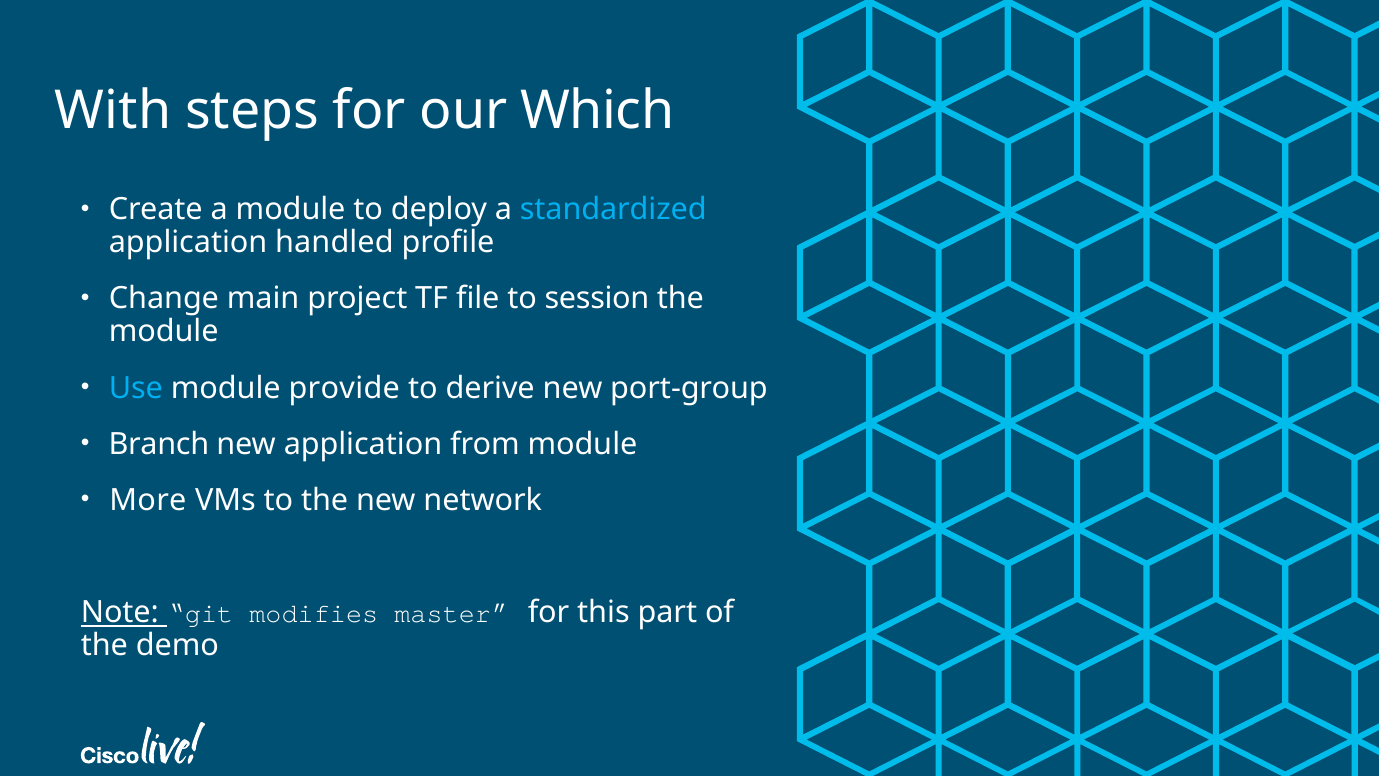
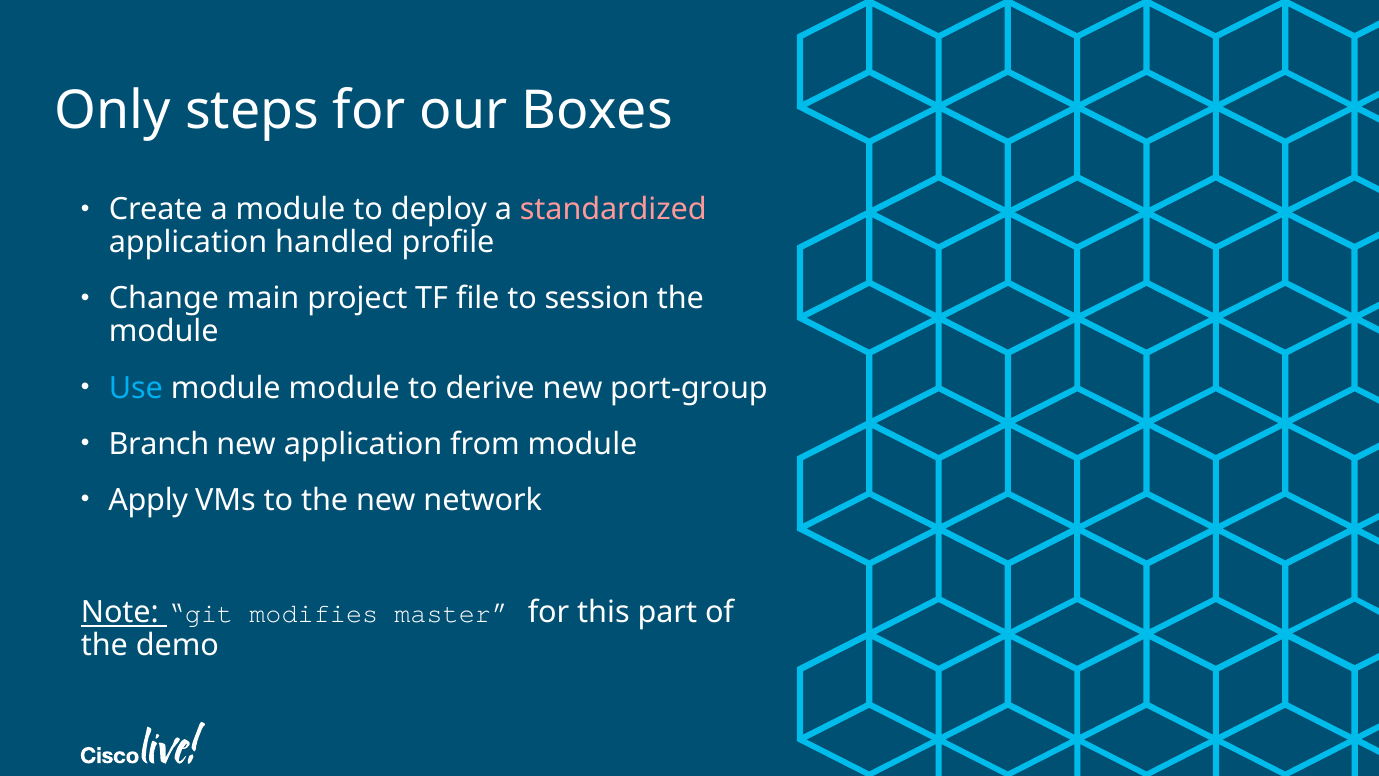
With: With -> Only
Which: Which -> Boxes
standardized colour: light blue -> pink
module provide: provide -> module
More: More -> Apply
